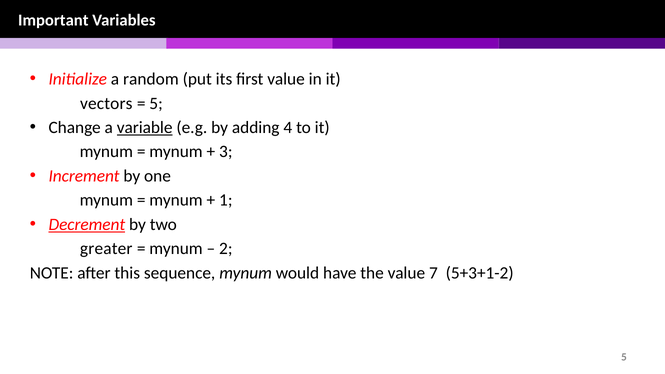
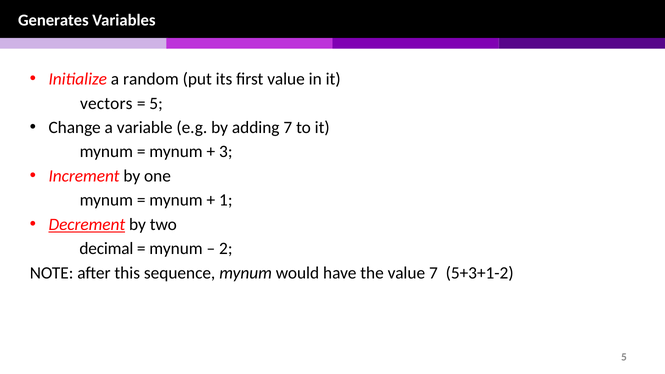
Important: Important -> Generates
variable underline: present -> none
adding 4: 4 -> 7
greater: greater -> decimal
